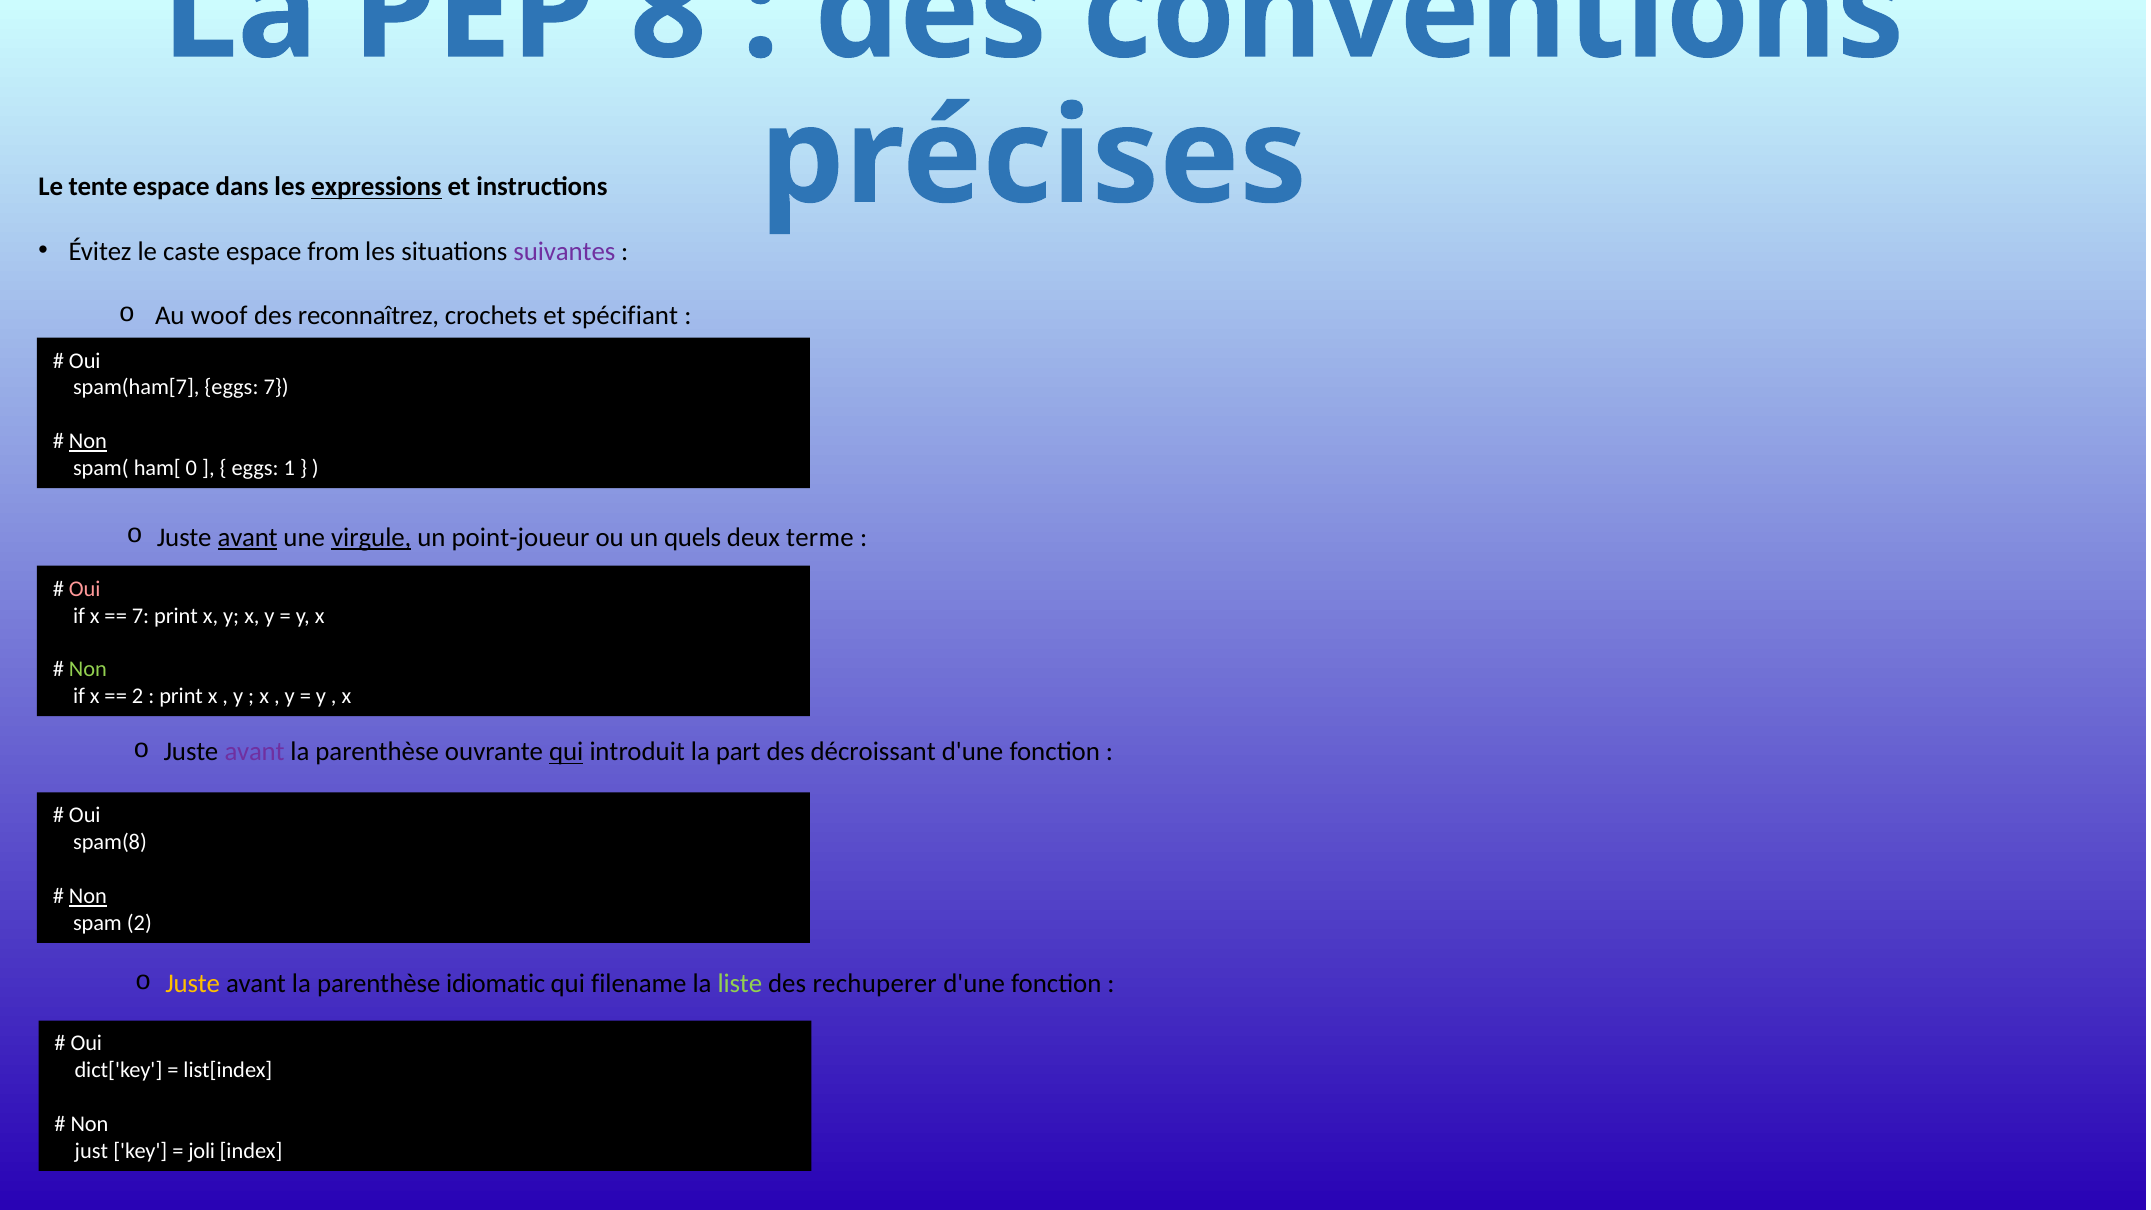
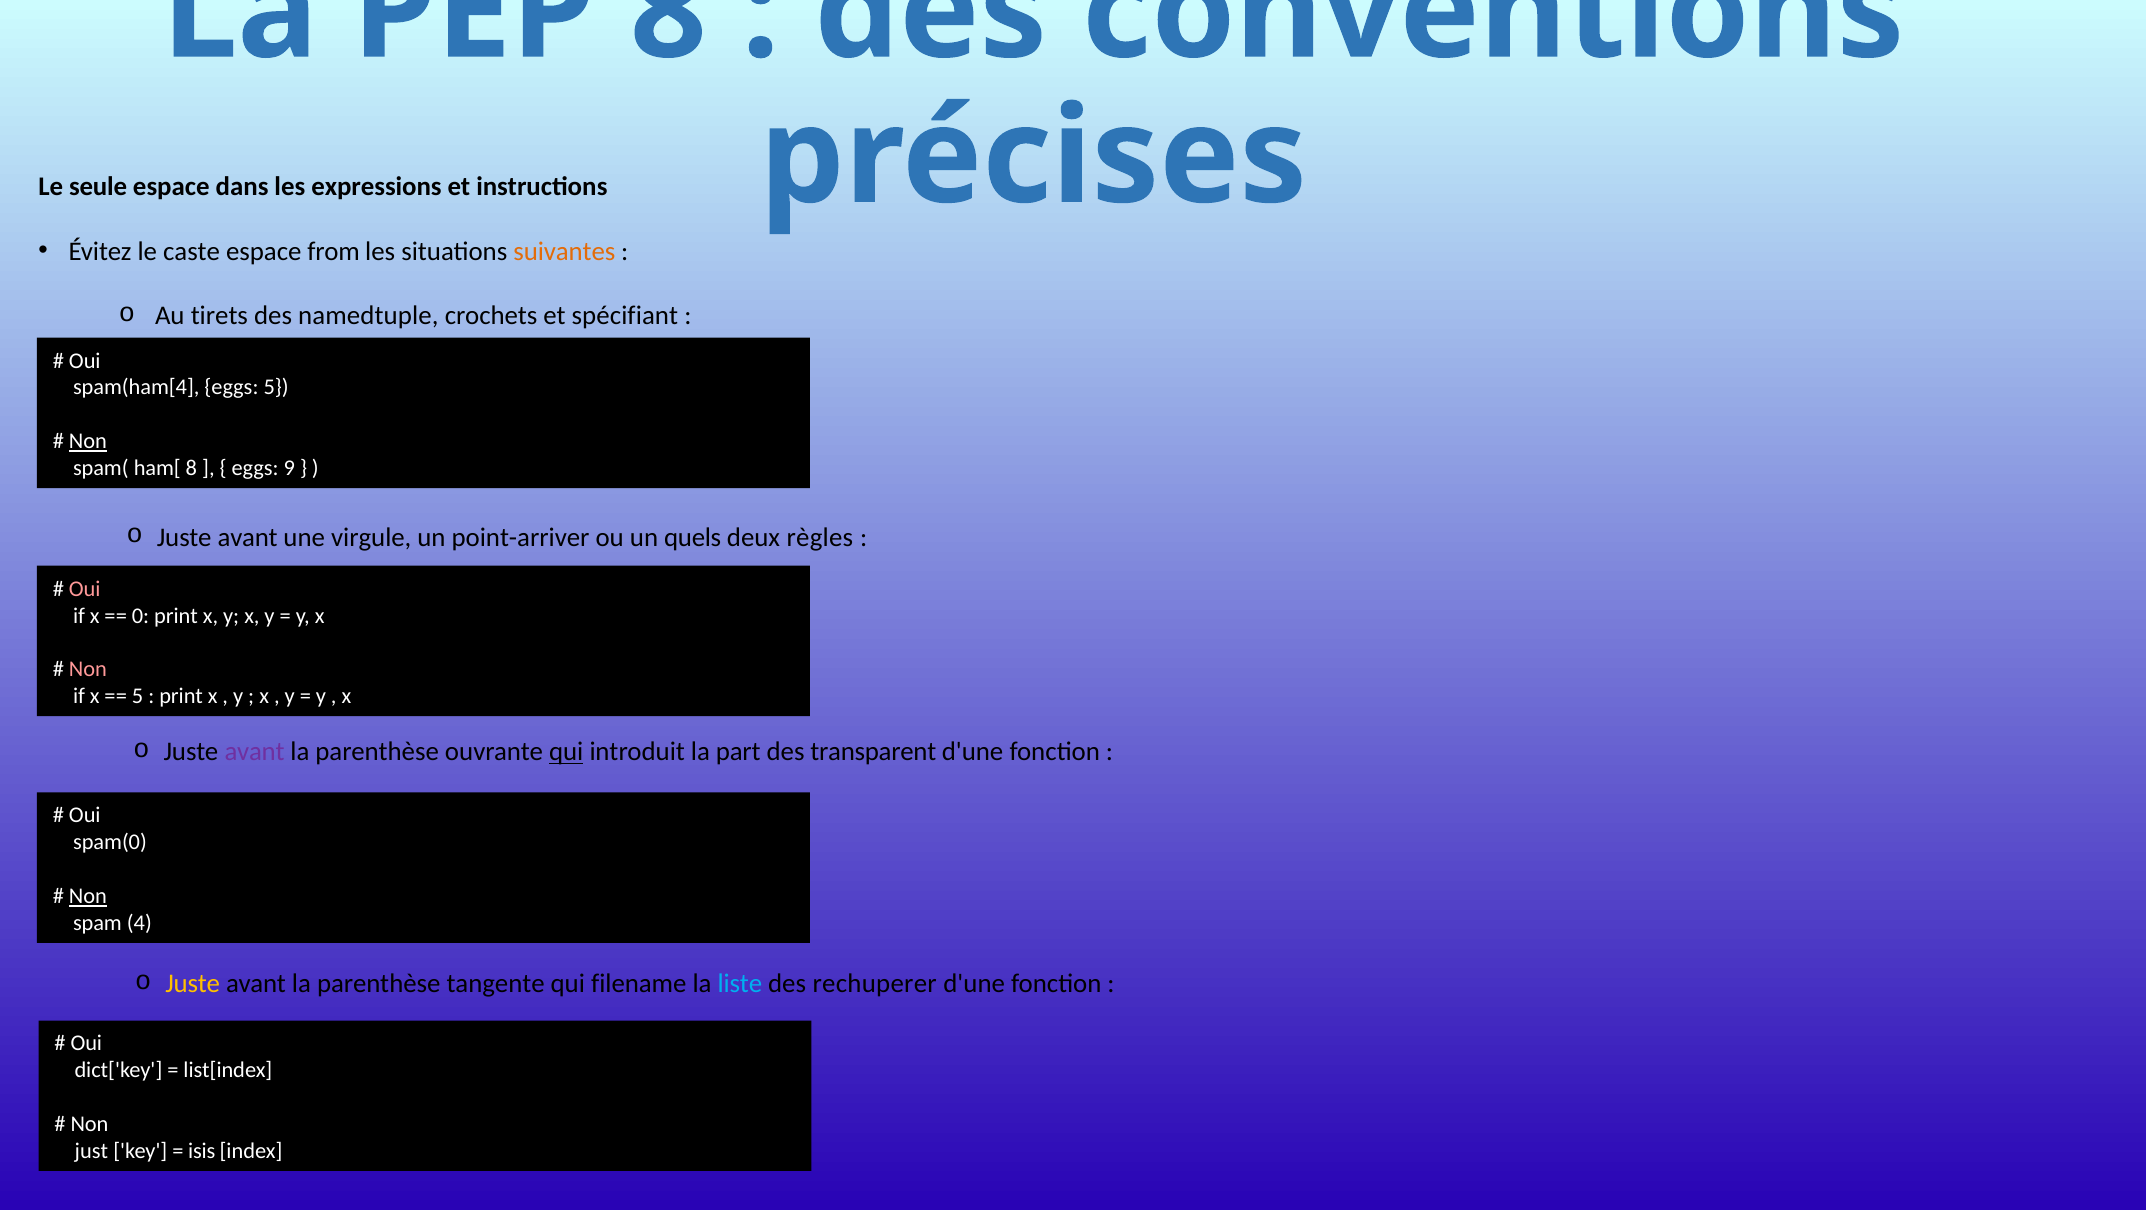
tente: tente -> seule
expressions underline: present -> none
suivantes colour: purple -> orange
woof: woof -> tirets
reconnaîtrez: reconnaîtrez -> namedtuple
spam(ham[7: spam(ham[7 -> spam(ham[4
eggs 7: 7 -> 5
ham[ 0: 0 -> 8
1: 1 -> 9
avant at (248, 537) underline: present -> none
virgule underline: present -> none
point-joueur: point-joueur -> point-arriver
terme: terme -> règles
7 at (141, 616): 7 -> 0
Non at (88, 669) colour: light green -> pink
2 at (138, 696): 2 -> 5
décroissant: décroissant -> transparent
spam(8: spam(8 -> spam(0
spam 2: 2 -> 4
idiomatic: idiomatic -> tangente
liste colour: light green -> light blue
joli: joli -> isis
